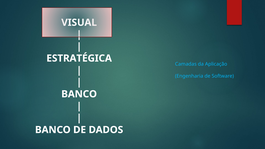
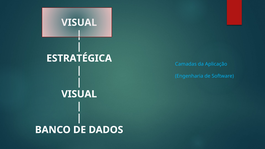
BANCO at (79, 94): BANCO -> VISUAL
